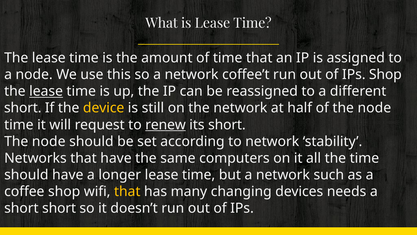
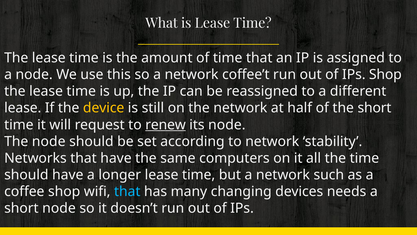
lease at (46, 91) underline: present -> none
short at (23, 108): short -> lease
of the node: node -> short
its short: short -> node
that at (127, 191) colour: yellow -> light blue
short short: short -> node
